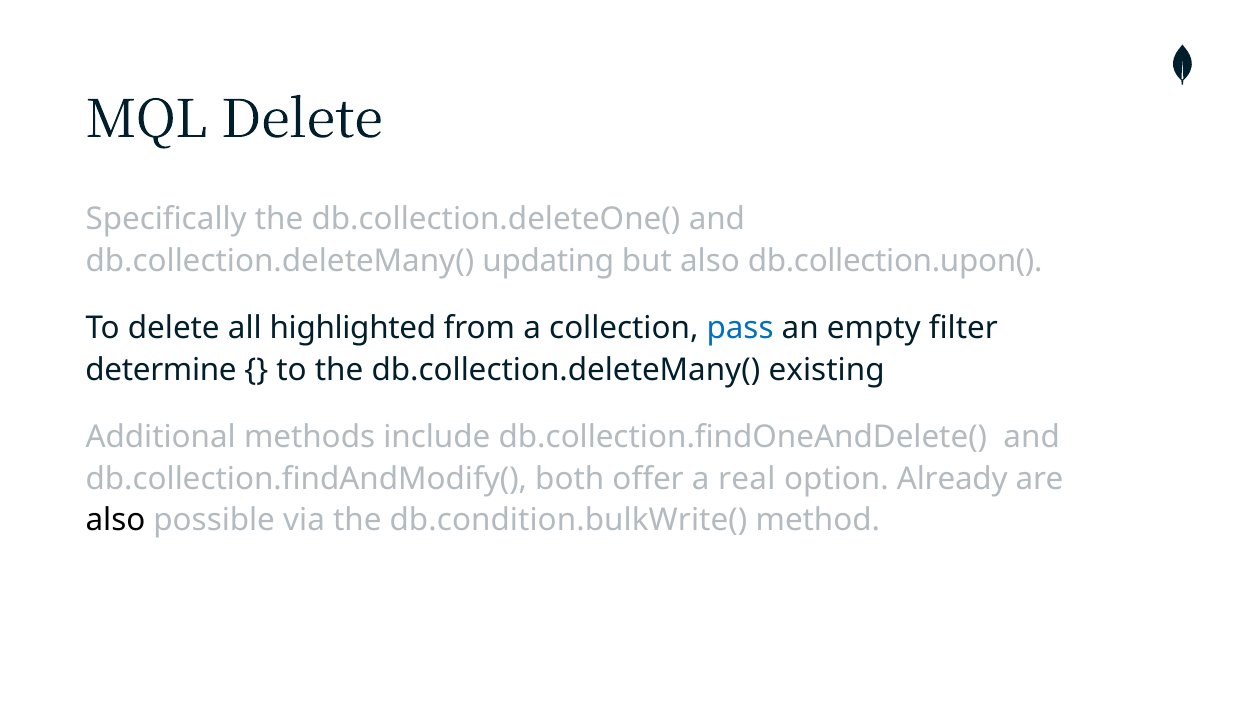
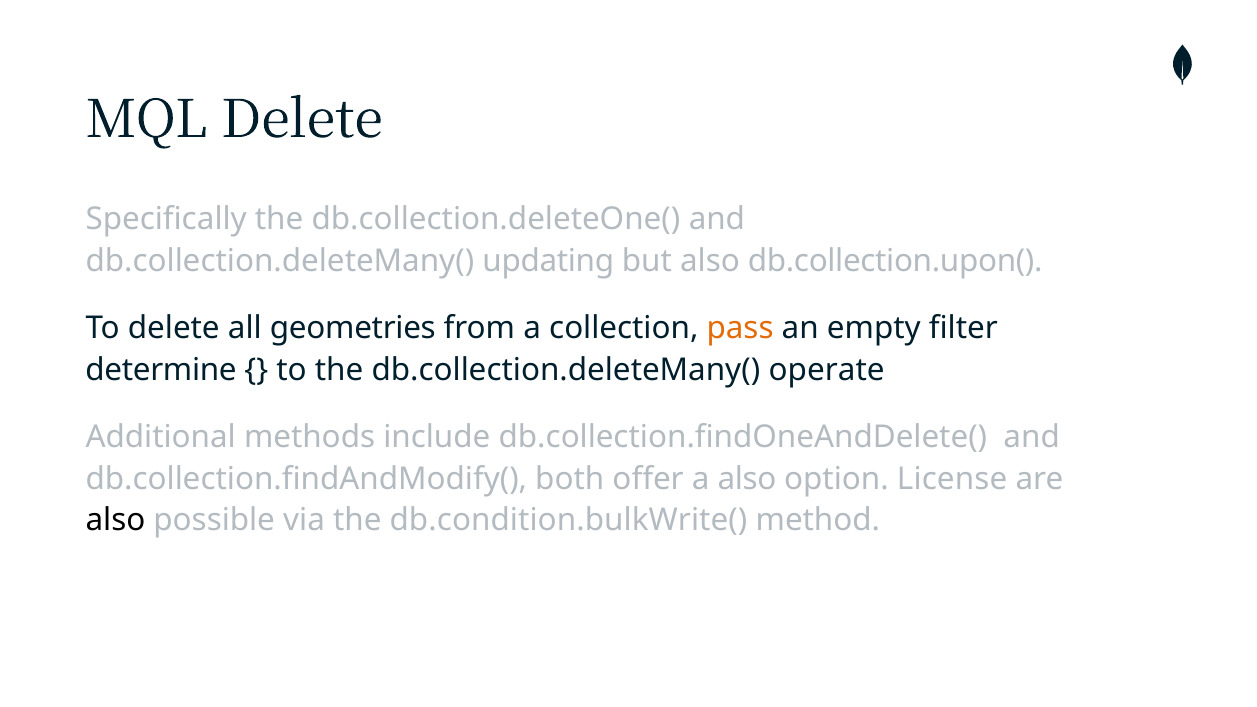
highlighted: highlighted -> geometries
pass colour: blue -> orange
existing: existing -> operate
a real: real -> also
Already: Already -> License
